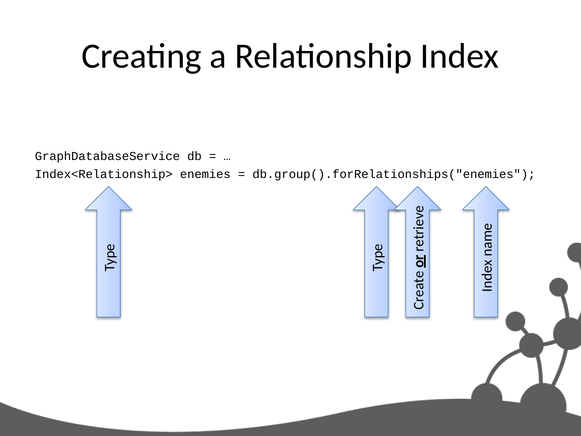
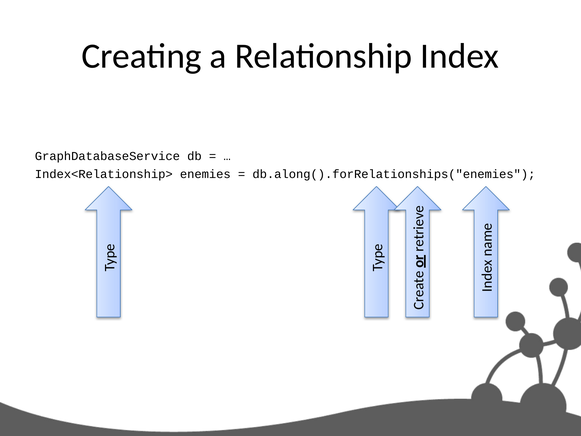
db.group().forRelationships("enemies: db.group().forRelationships("enemies -> db.along().forRelationships("enemies
